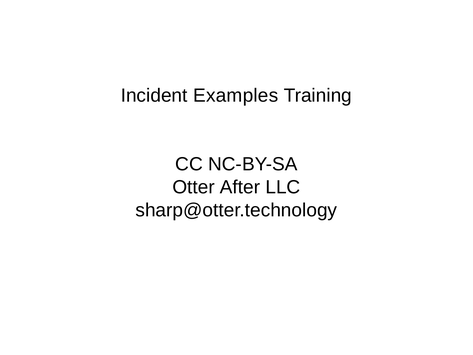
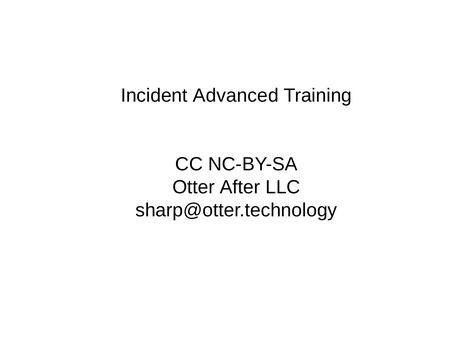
Examples: Examples -> Advanced
